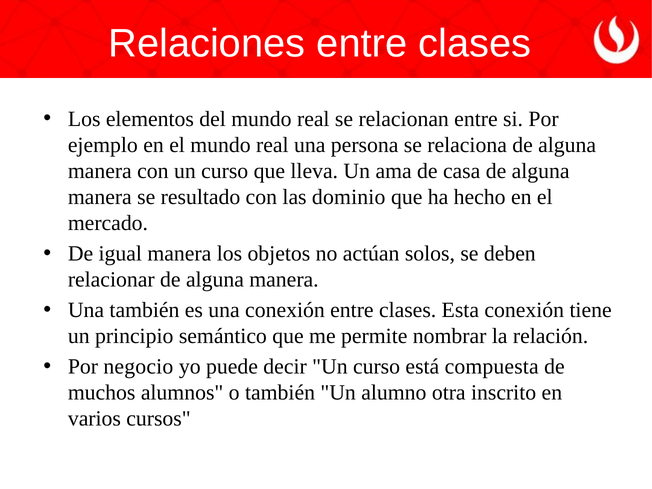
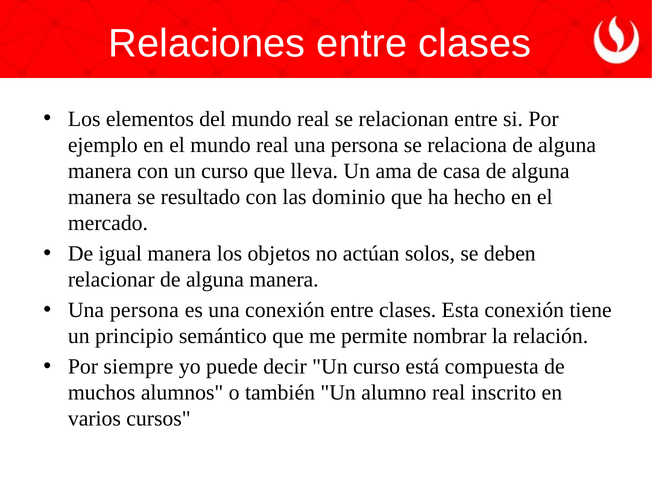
también at (144, 310): también -> persona
negocio: negocio -> siempre
alumno otra: otra -> real
